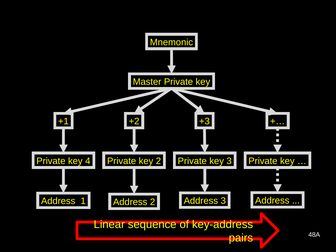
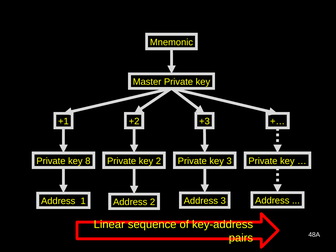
4: 4 -> 8
